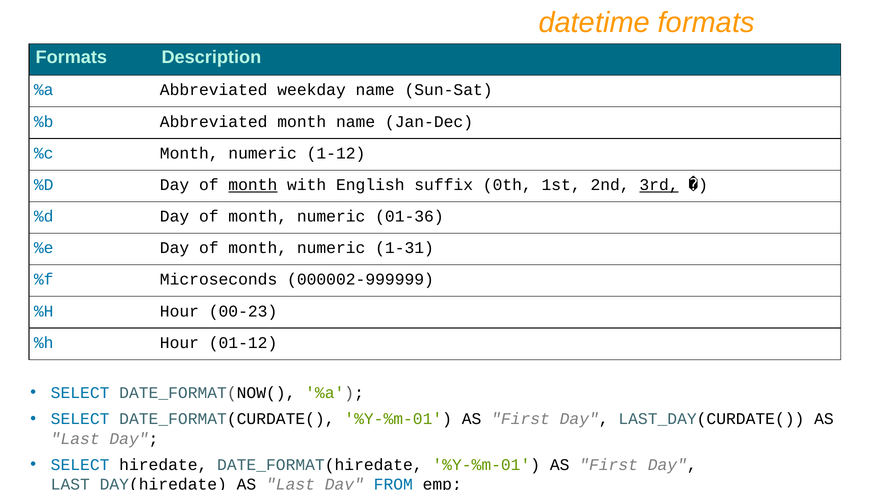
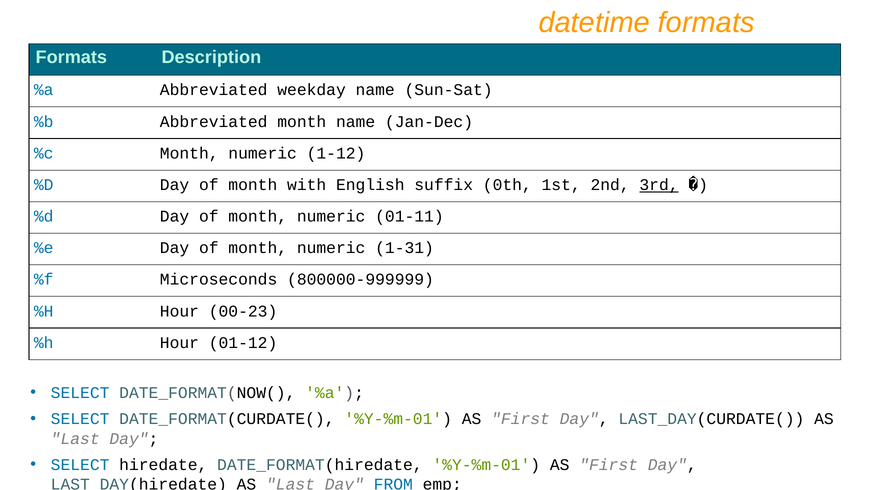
month at (253, 185) underline: present -> none
01-36: 01-36 -> 01-11
000002-999999: 000002-999999 -> 800000-999999
